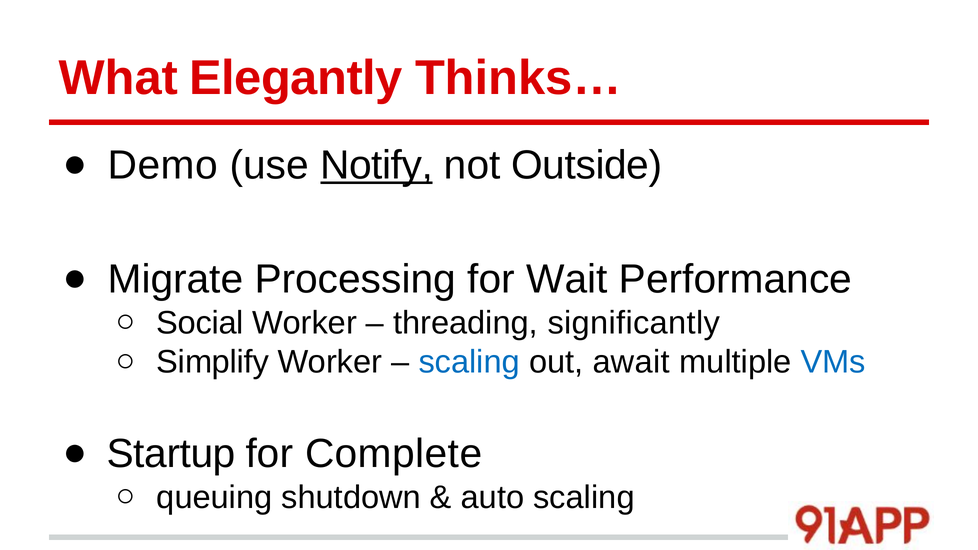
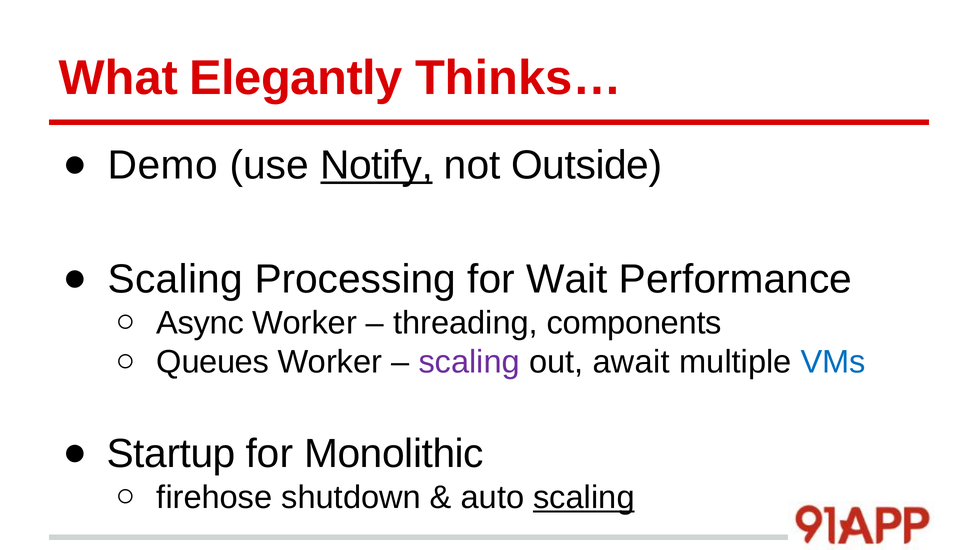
Migrate at (175, 280): Migrate -> Scaling
Social: Social -> Async
significantly: significantly -> components
Simplify: Simplify -> Queues
scaling at (469, 362) colour: blue -> purple
Complete: Complete -> Monolithic
queuing: queuing -> firehose
scaling at (584, 497) underline: none -> present
